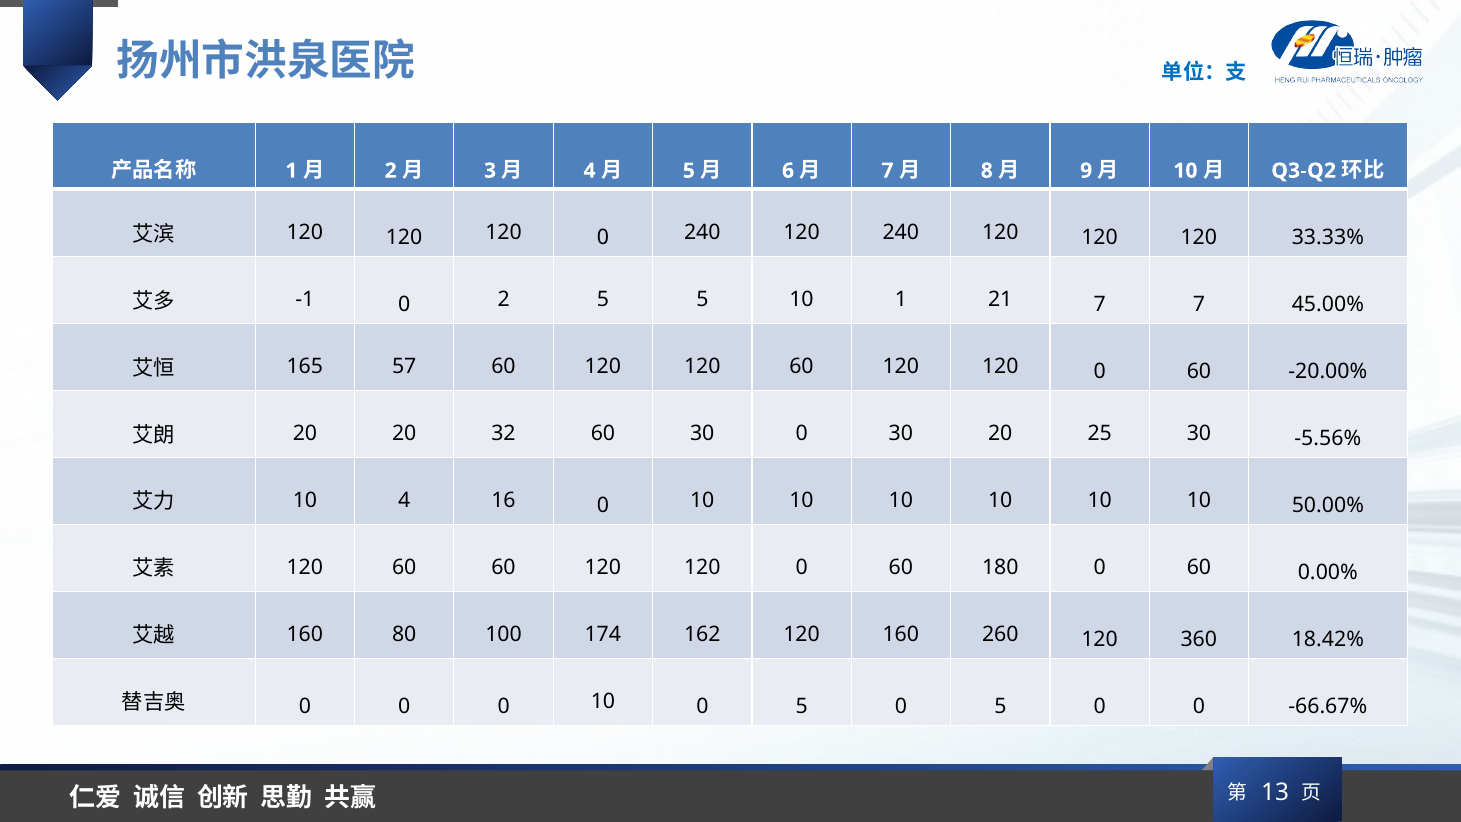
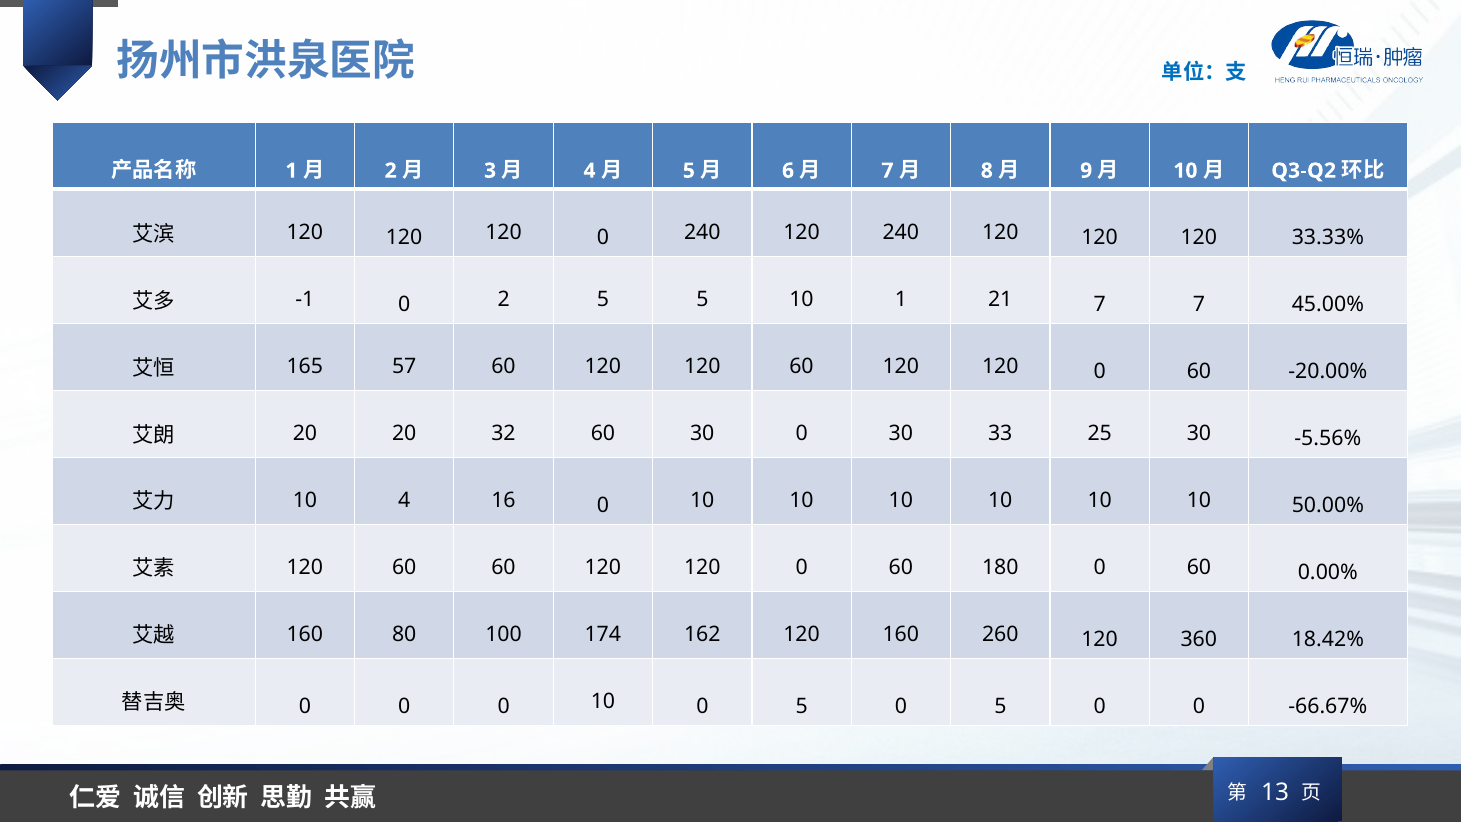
30 20: 20 -> 33
